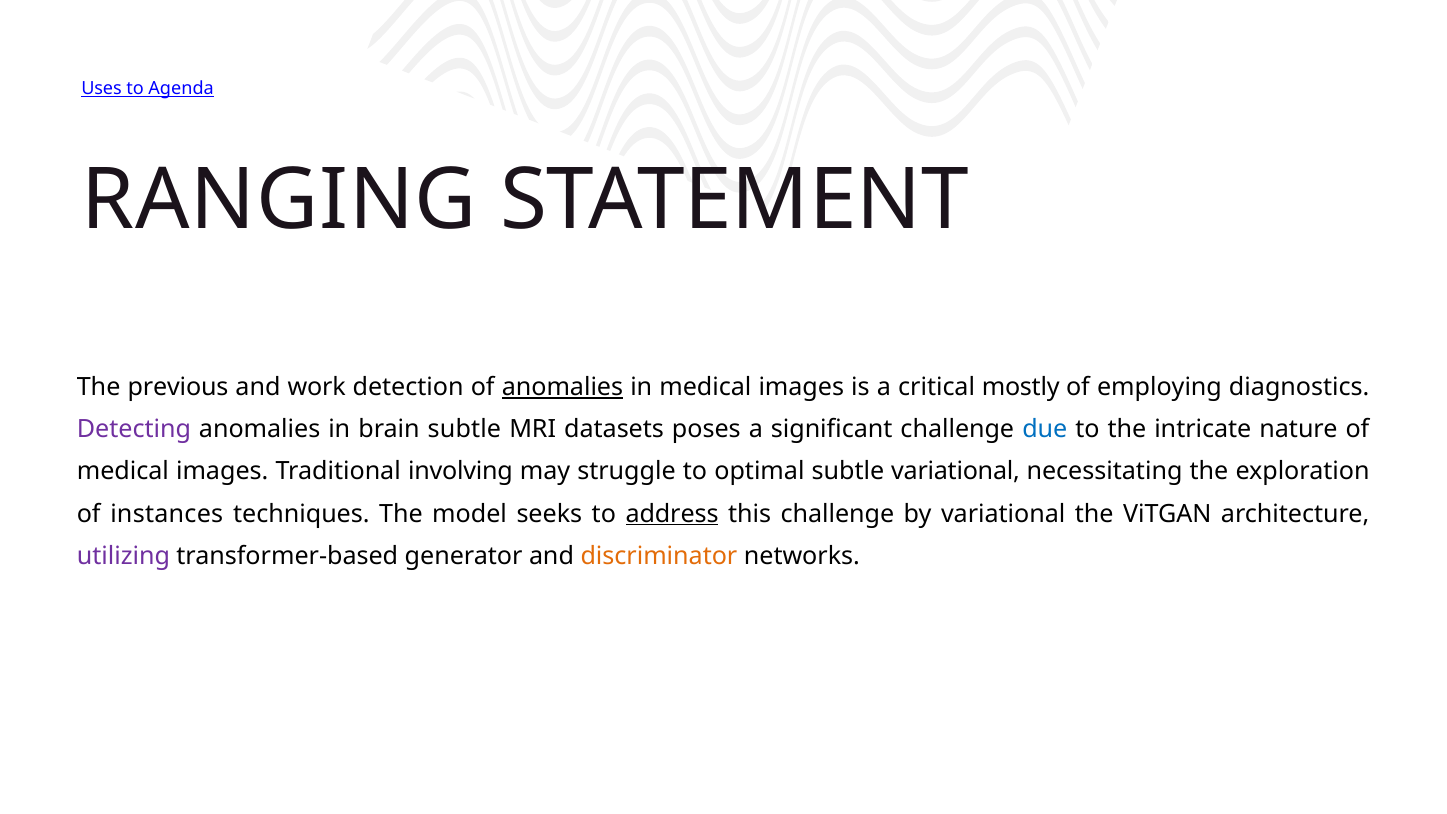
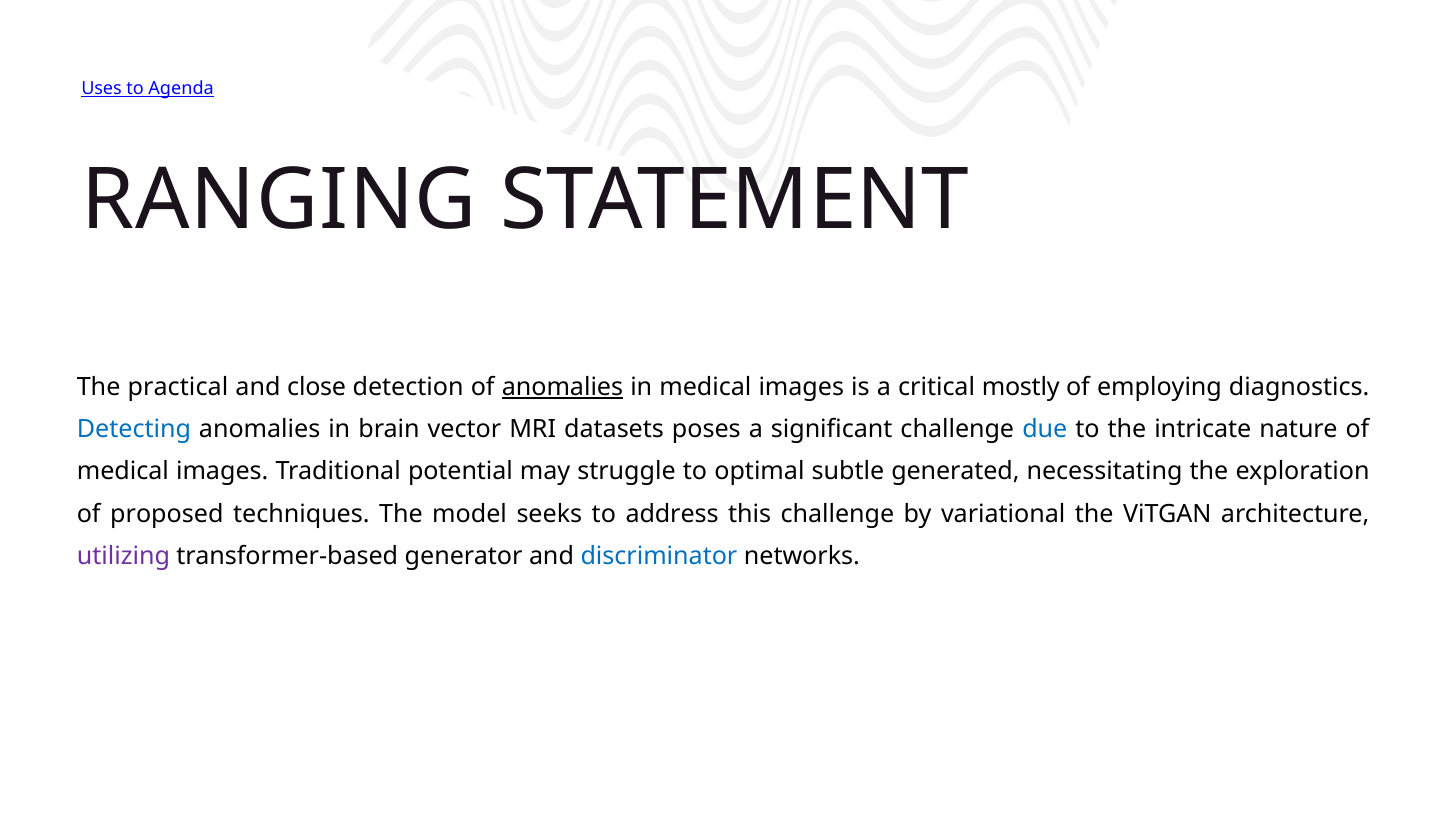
previous: previous -> practical
work: work -> close
Detecting colour: purple -> blue
brain subtle: subtle -> vector
involving: involving -> potential
subtle variational: variational -> generated
instances: instances -> proposed
address underline: present -> none
discriminator colour: orange -> blue
